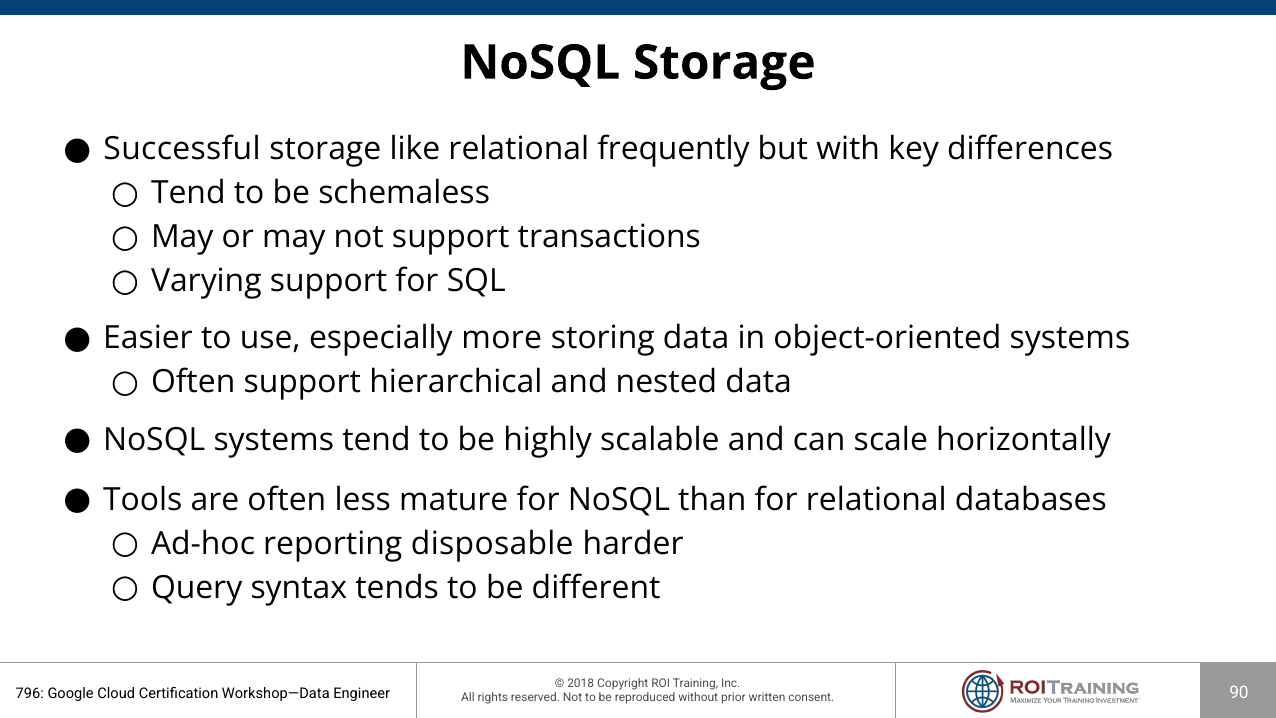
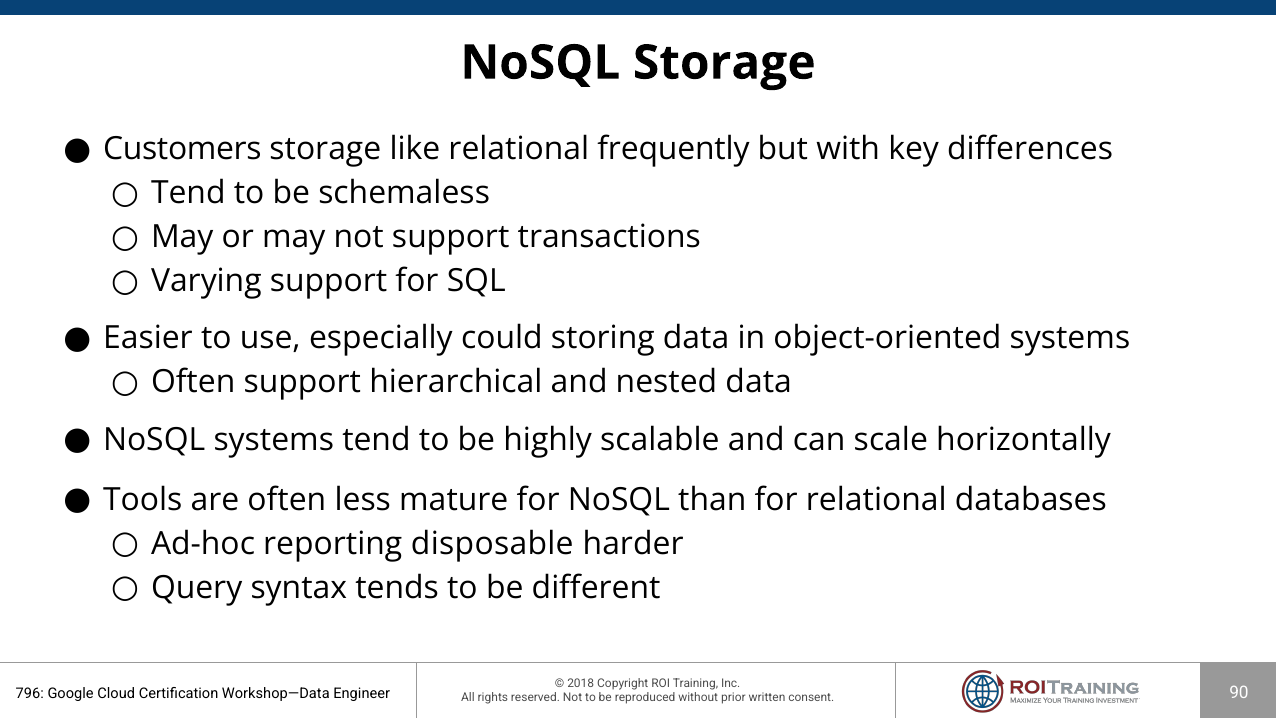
Successful: Successful -> Customers
more: more -> could
